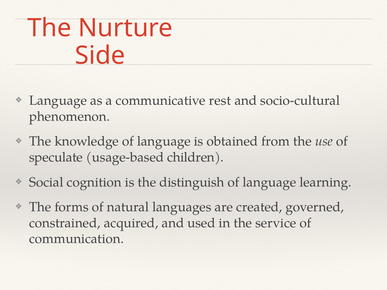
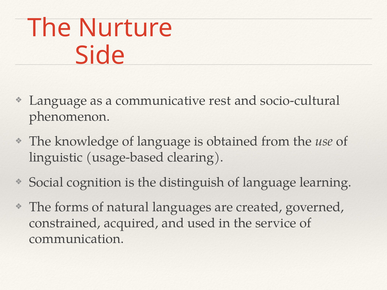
speculate: speculate -> linguistic
children: children -> clearing
